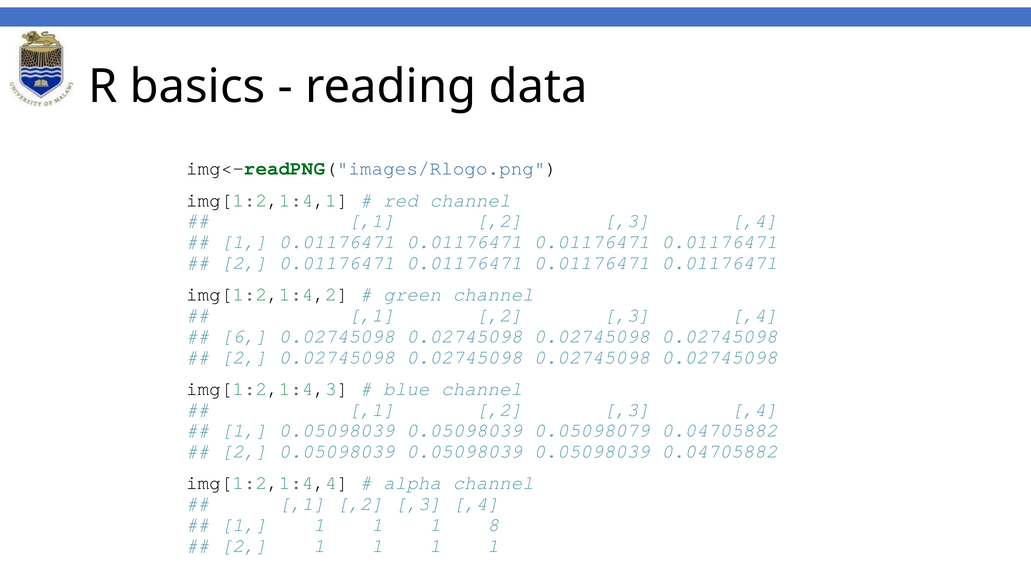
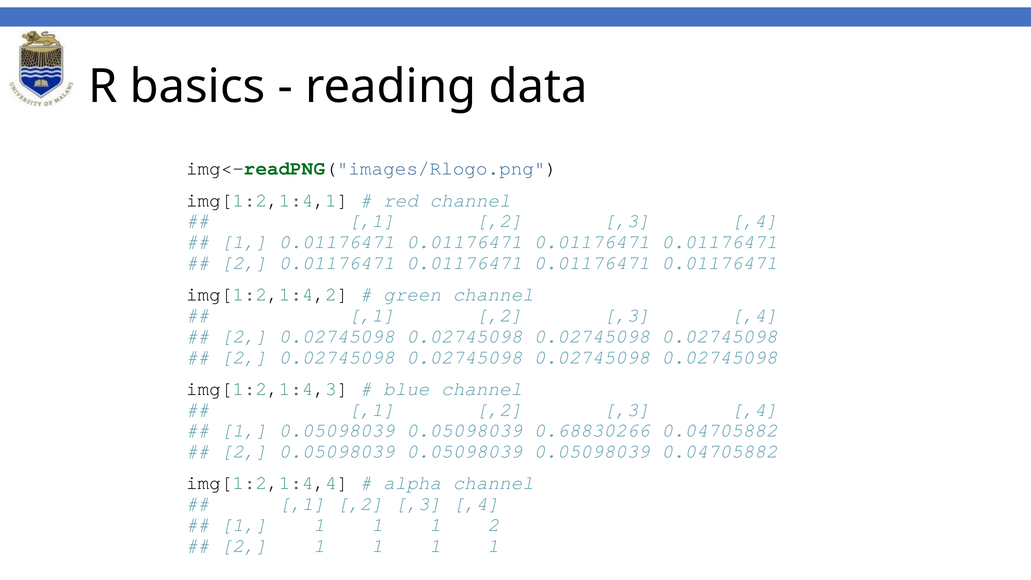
6 at (244, 336): 6 -> 2
0.05098079: 0.05098079 -> 0.68830266
1 8: 8 -> 2
